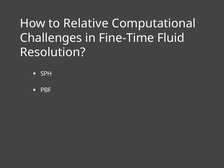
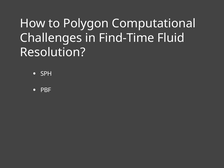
Relative: Relative -> Polygon
Fine-Time: Fine-Time -> Find-Time
